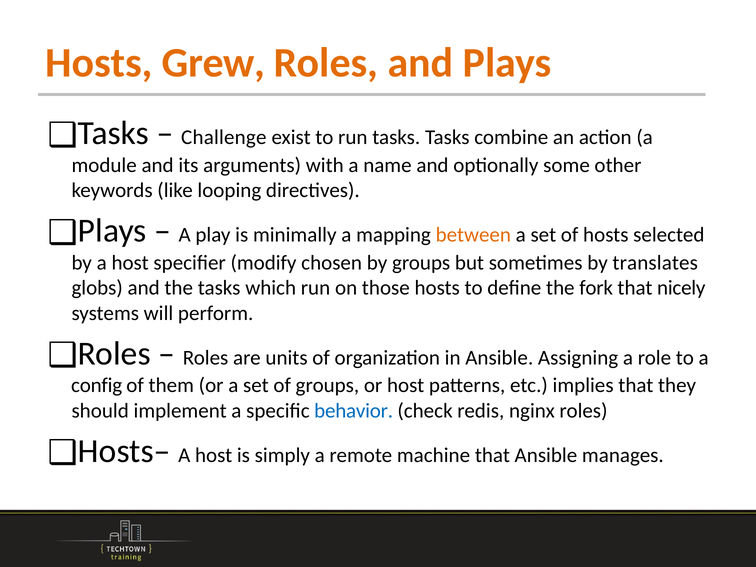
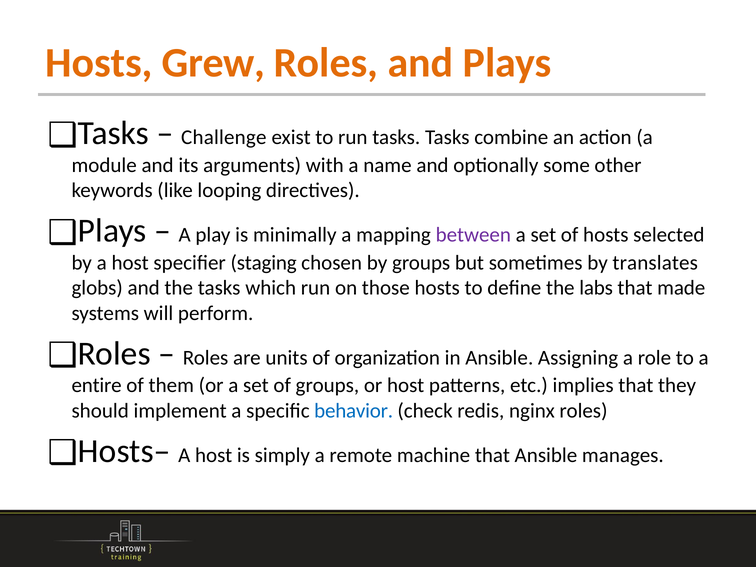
between colour: orange -> purple
modify: modify -> staging
fork: fork -> labs
nicely: nicely -> made
config: config -> entire
